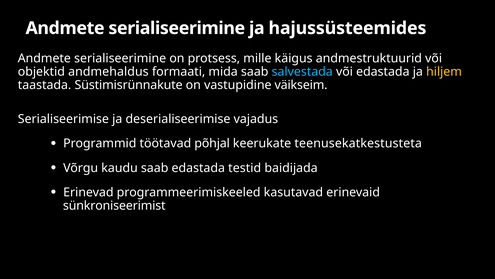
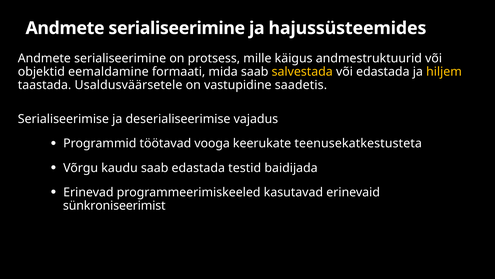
andmehaldus: andmehaldus -> eemaldamine
salvestada colour: light blue -> yellow
Süstimisrünnakute: Süstimisrünnakute -> Usaldusväärsetele
väikseim: väikseim -> saadetis
põhjal: põhjal -> vooga
